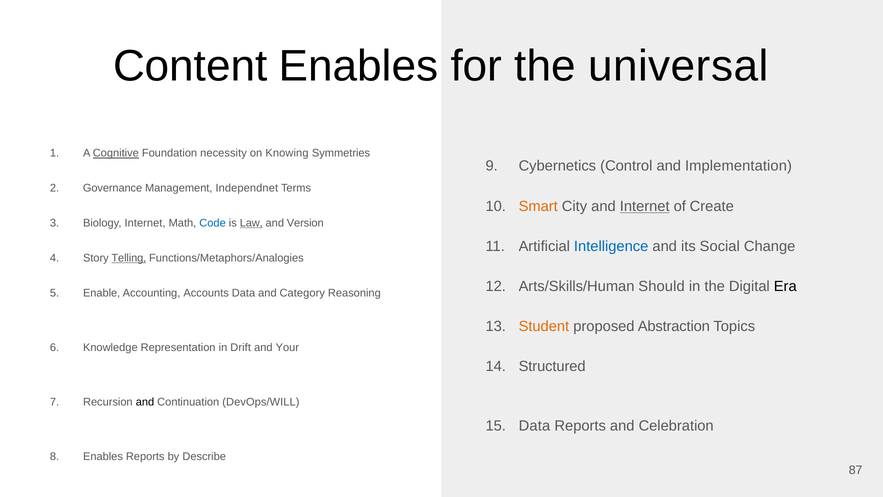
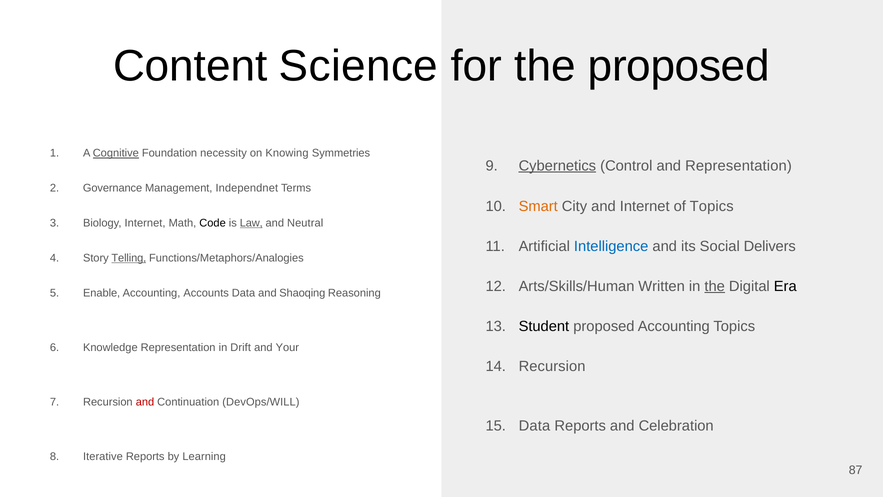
Content Enables: Enables -> Science
the universal: universal -> proposed
Cybernetics underline: none -> present
and Implementation: Implementation -> Representation
Internet at (645, 206) underline: present -> none
of Create: Create -> Topics
Code colour: blue -> black
Version: Version -> Neutral
Change: Change -> Delivers
Should: Should -> Written
the at (715, 286) underline: none -> present
Category: Category -> Shaoqing
Student colour: orange -> black
proposed Abstraction: Abstraction -> Accounting
Structured at (552, 366): Structured -> Recursion
and at (145, 402) colour: black -> red
Enables at (103, 456): Enables -> Iterative
Describe: Describe -> Learning
